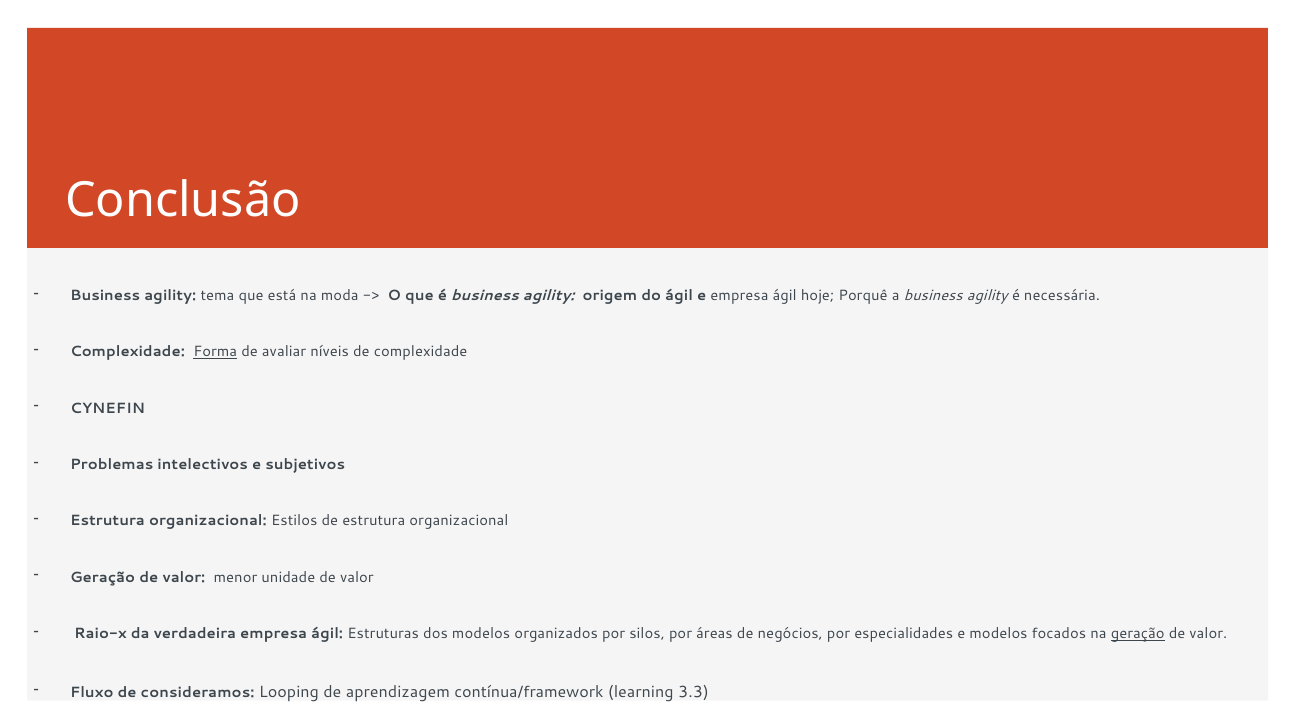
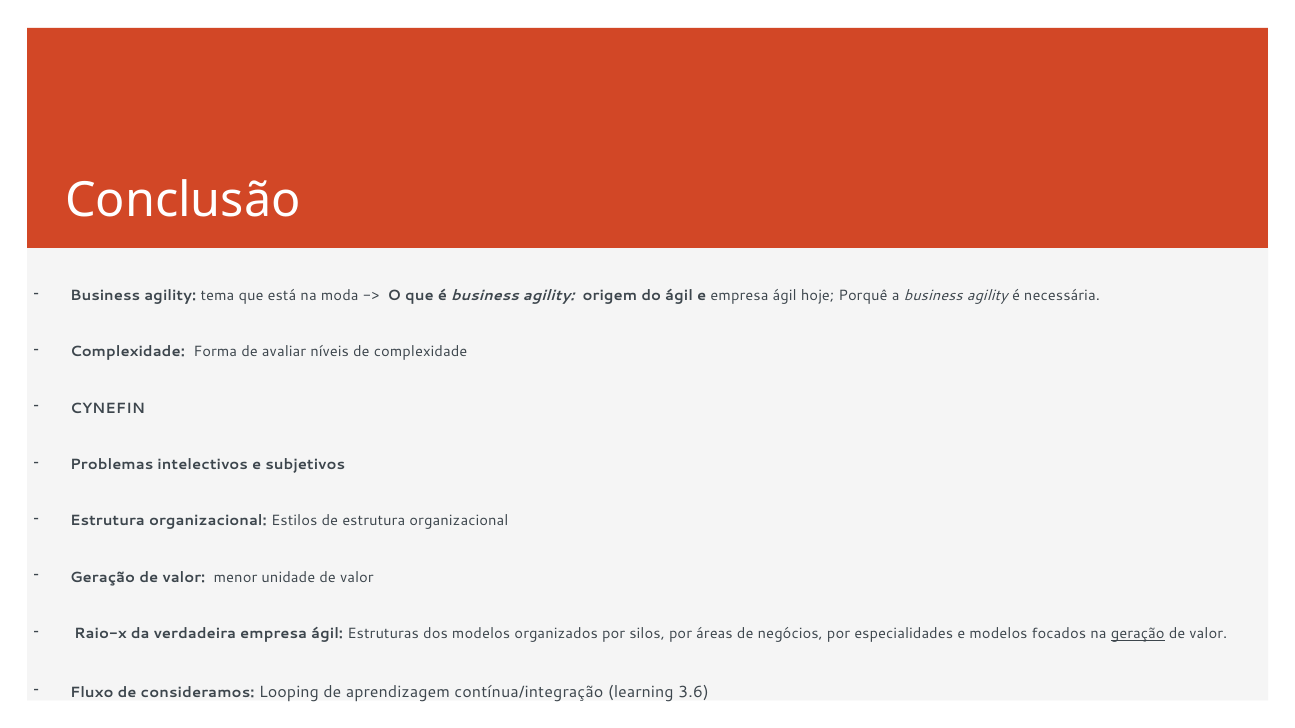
Forma underline: present -> none
contínua/framework: contínua/framework -> contínua/integração
3.3: 3.3 -> 3.6
